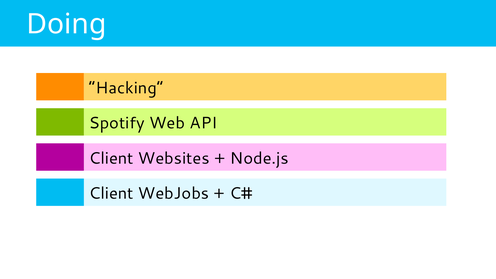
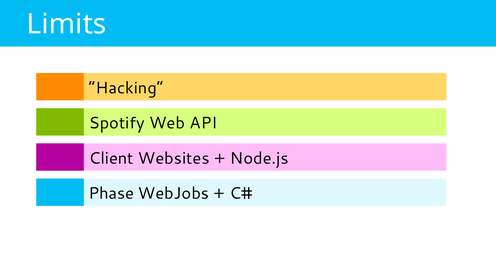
Doing: Doing -> Limits
Client at (111, 193): Client -> Phase
